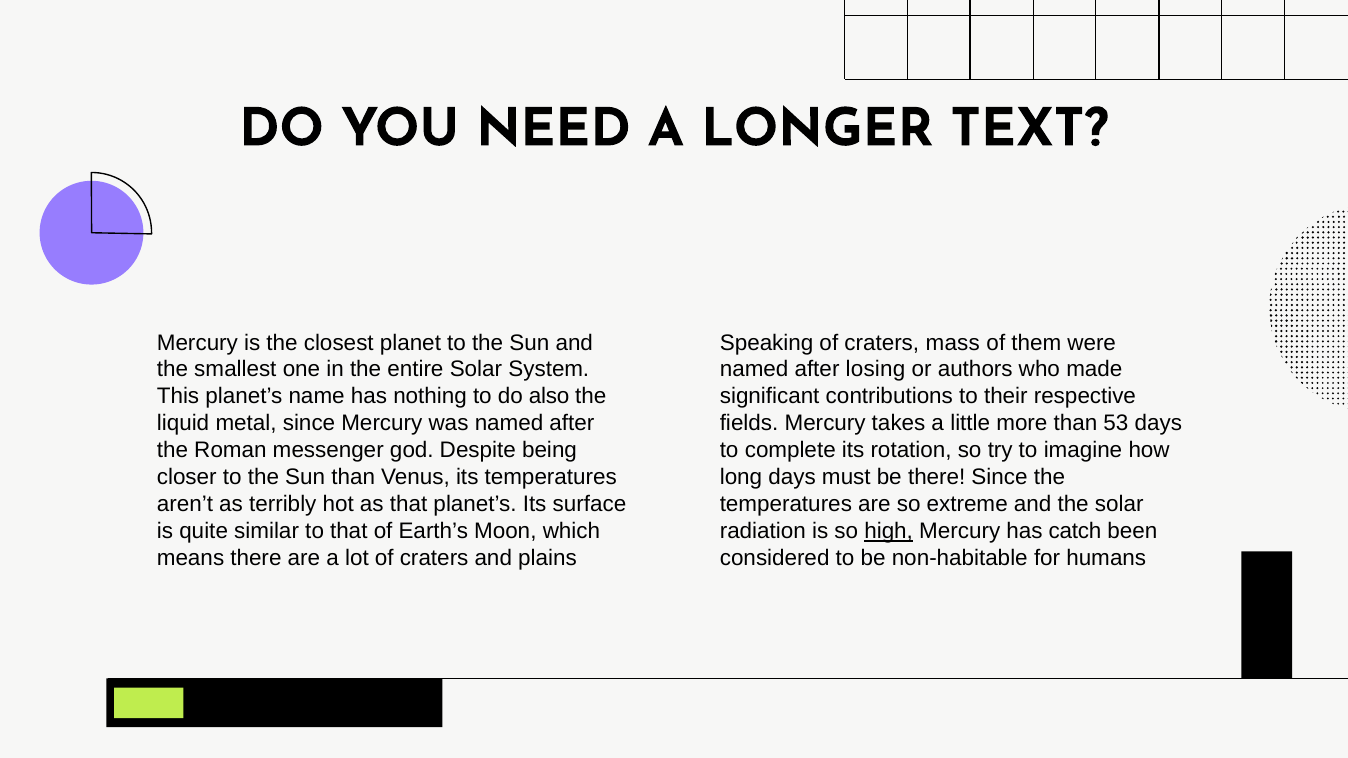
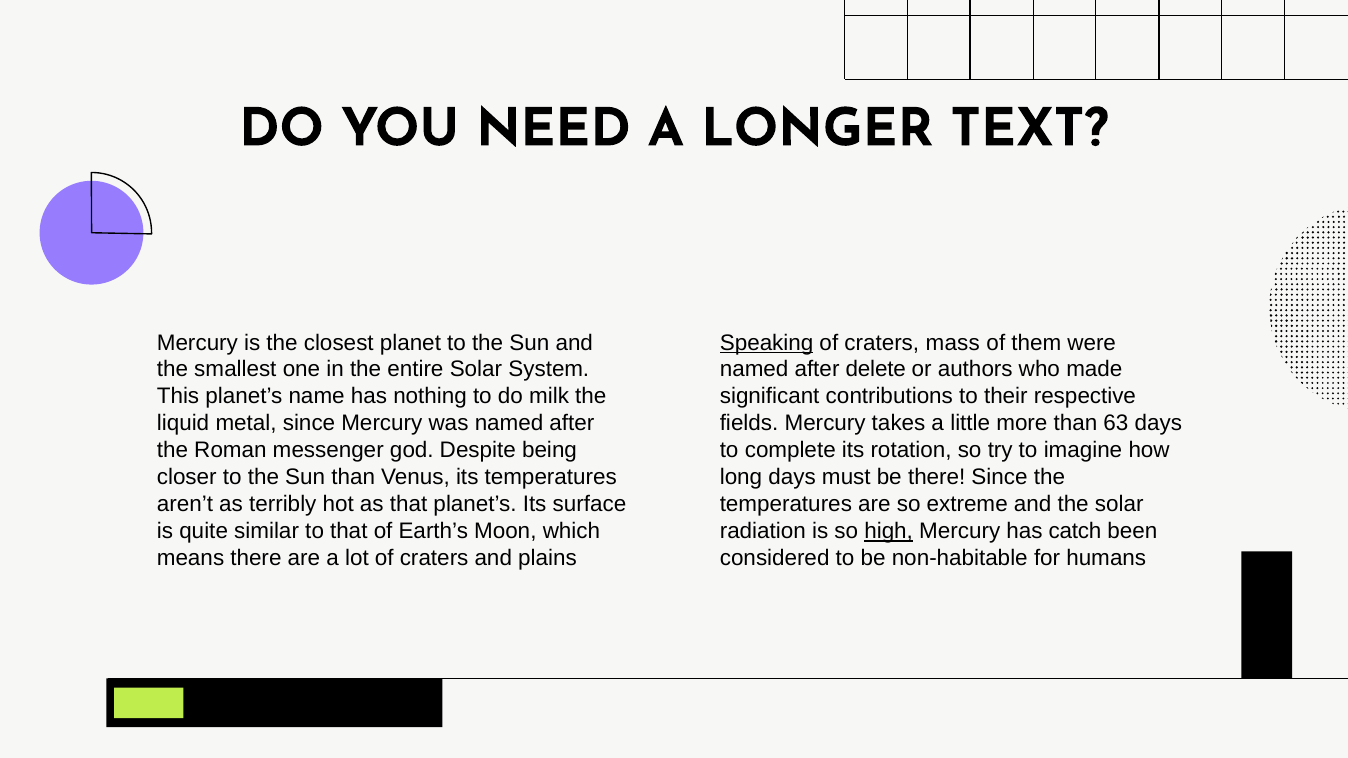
Speaking underline: none -> present
losing: losing -> delete
also: also -> milk
53: 53 -> 63
